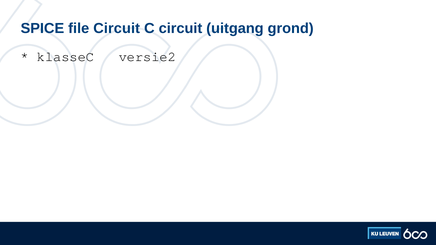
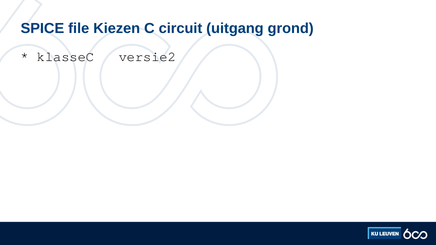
file Circuit: Circuit -> Kiezen
